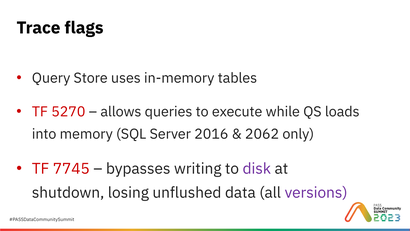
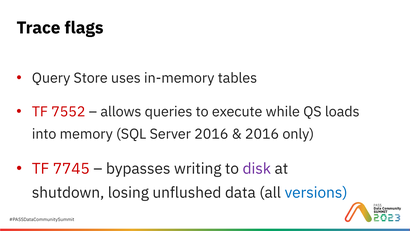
5270: 5270 -> 7552
2062 at (262, 134): 2062 -> 2016
versions colour: purple -> blue
